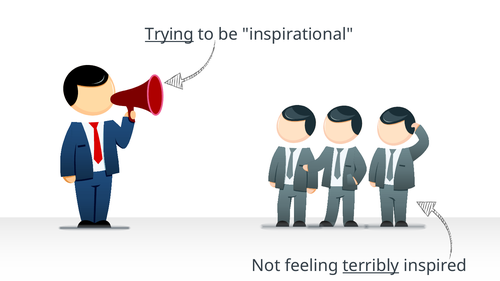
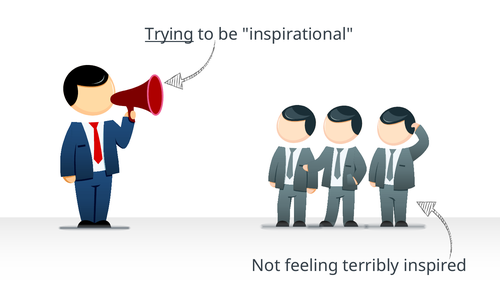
terribly underline: present -> none
